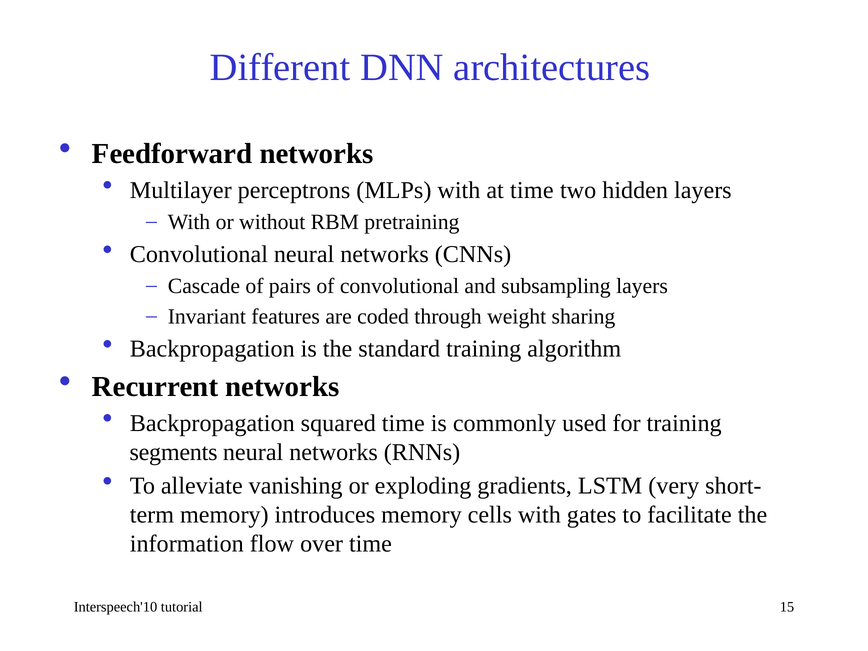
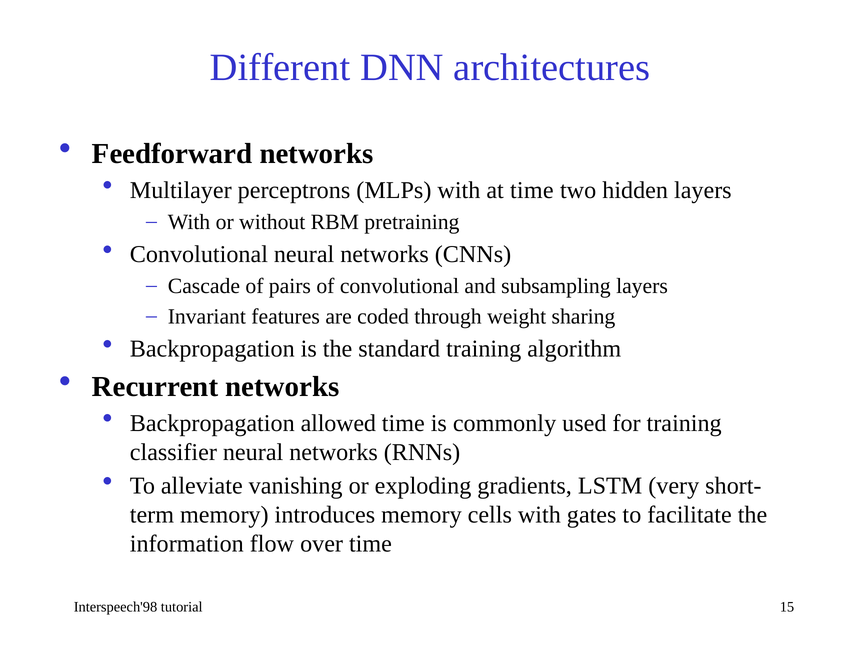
squared: squared -> allowed
segments: segments -> classifier
Interspeech'10: Interspeech'10 -> Interspeech'98
